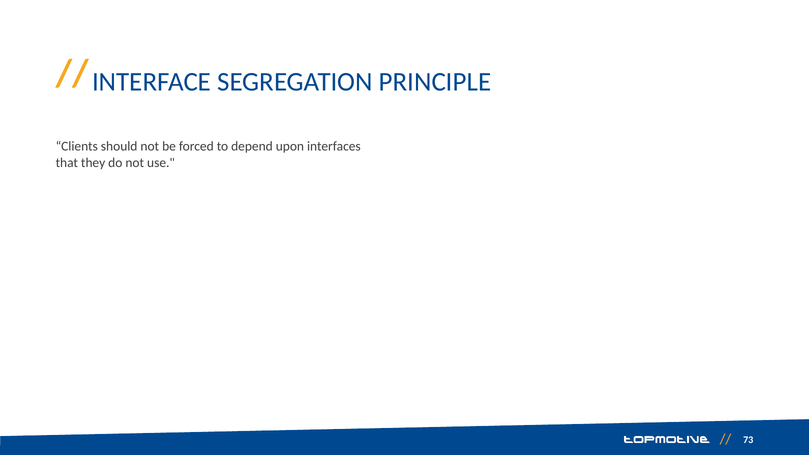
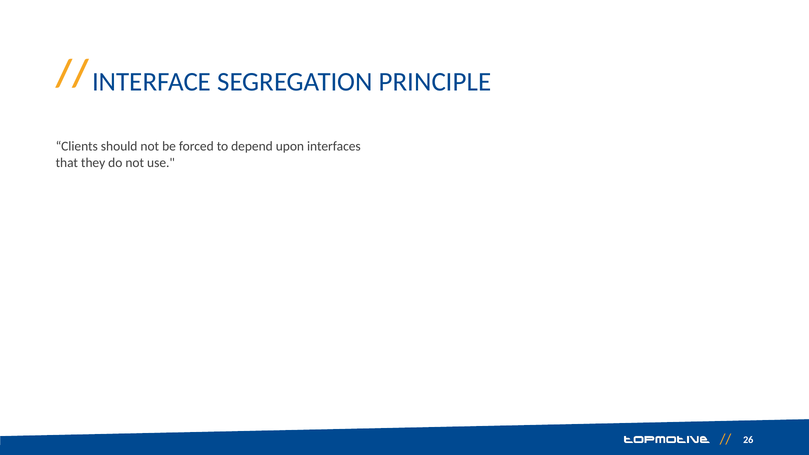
73: 73 -> 26
